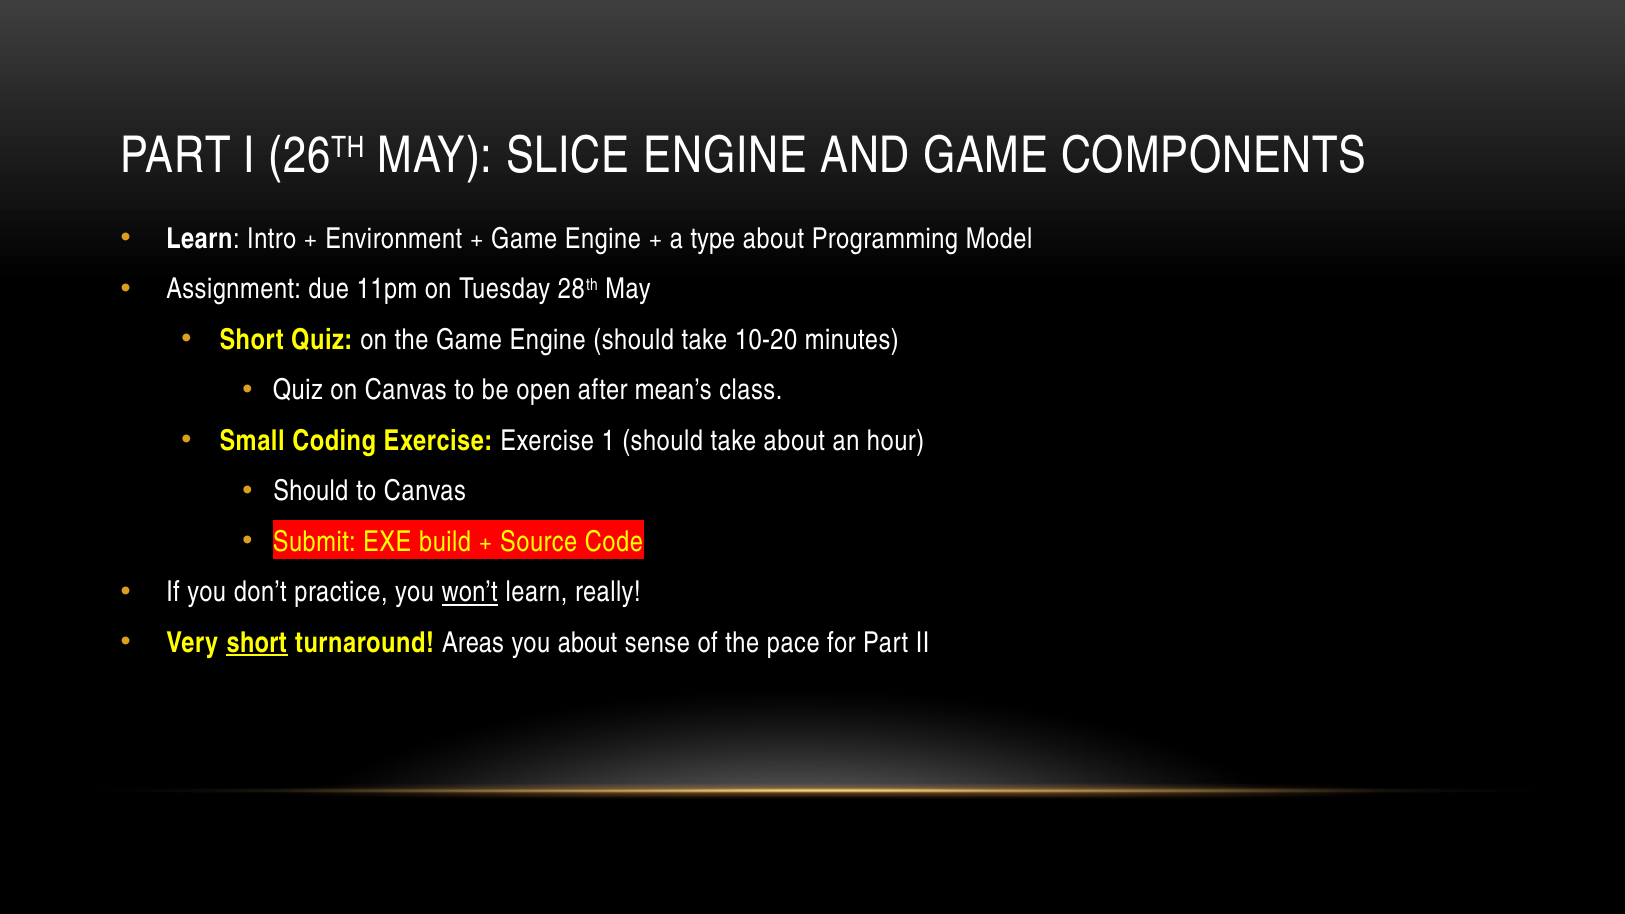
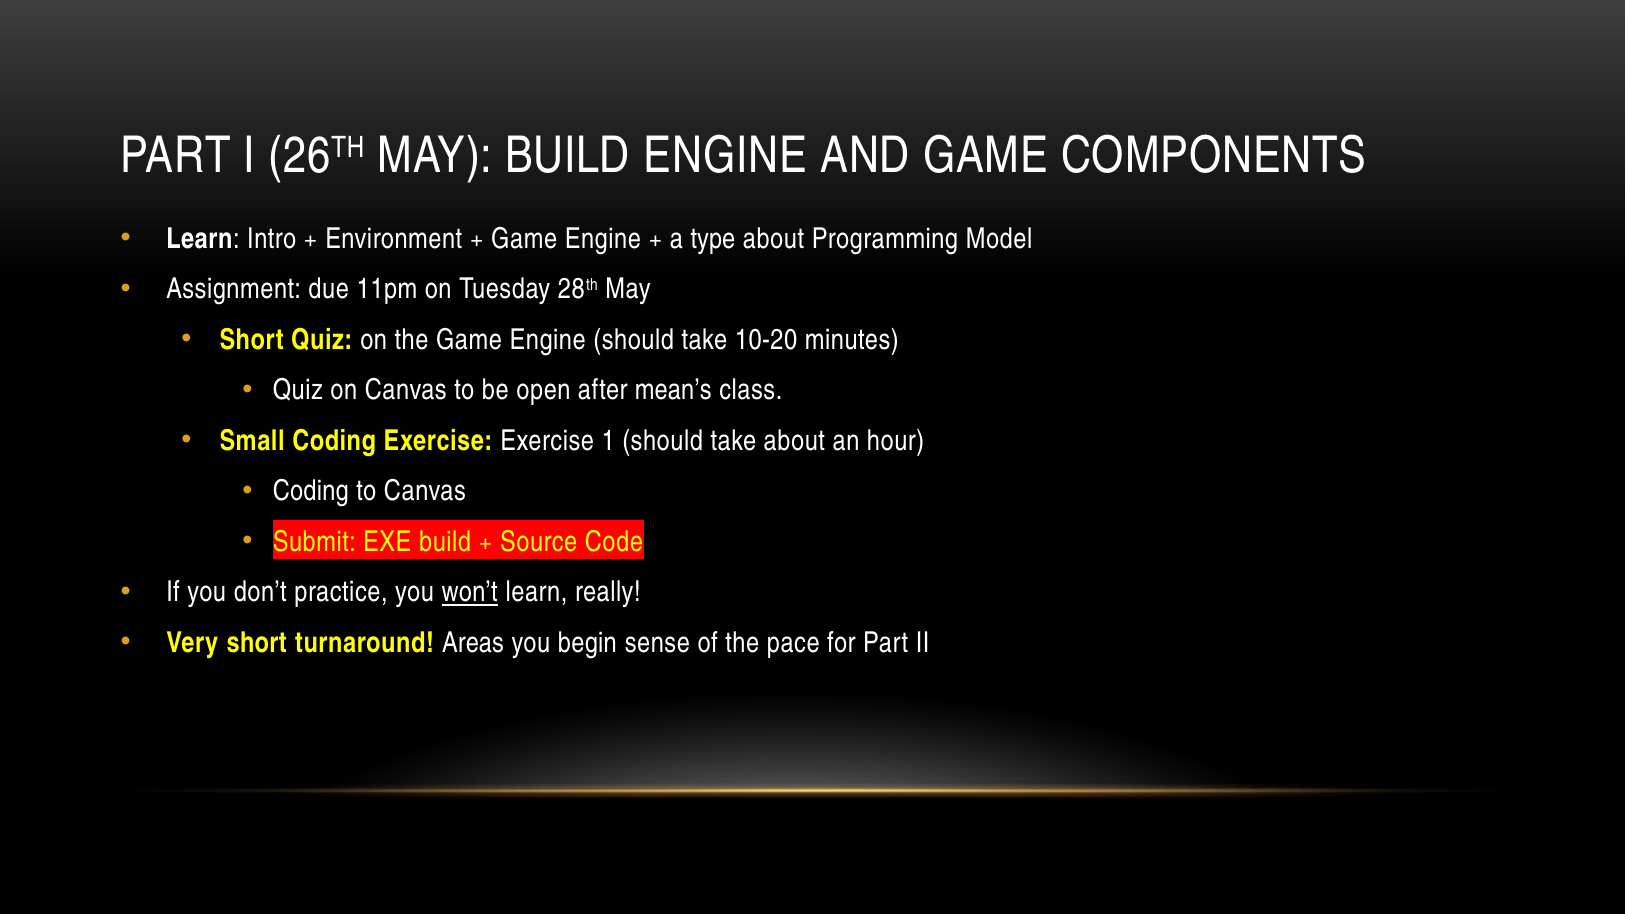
MAY SLICE: SLICE -> BUILD
Should at (311, 491): Should -> Coding
short at (257, 643) underline: present -> none
you about: about -> begin
